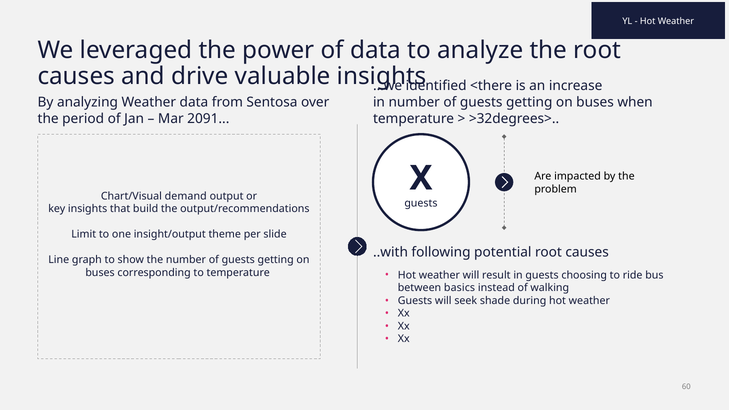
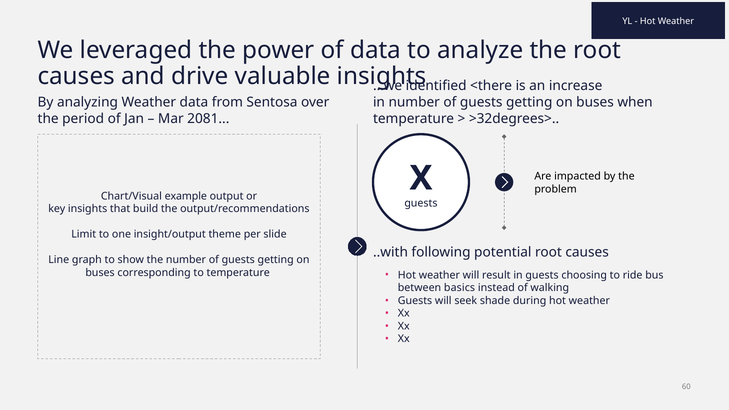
2091: 2091 -> 2081
demand: demand -> example
